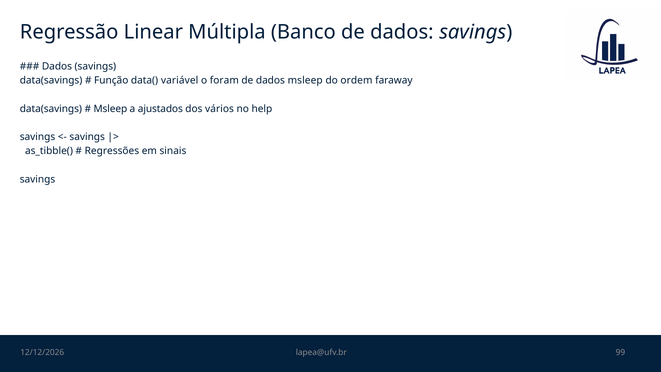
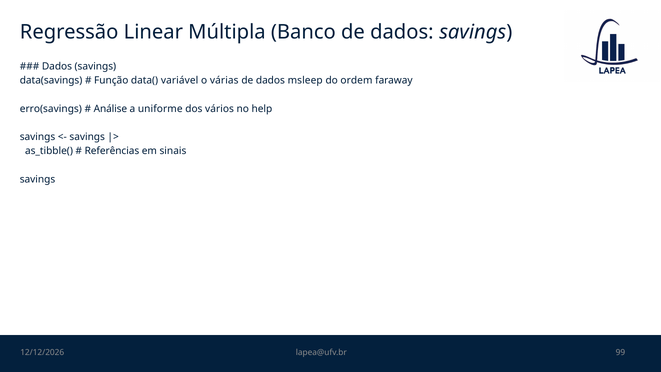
foram: foram -> várias
data(savings at (51, 109): data(savings -> erro(savings
Msleep at (110, 109): Msleep -> Análise
ajustados: ajustados -> uniforme
Regressões: Regressões -> Referências
